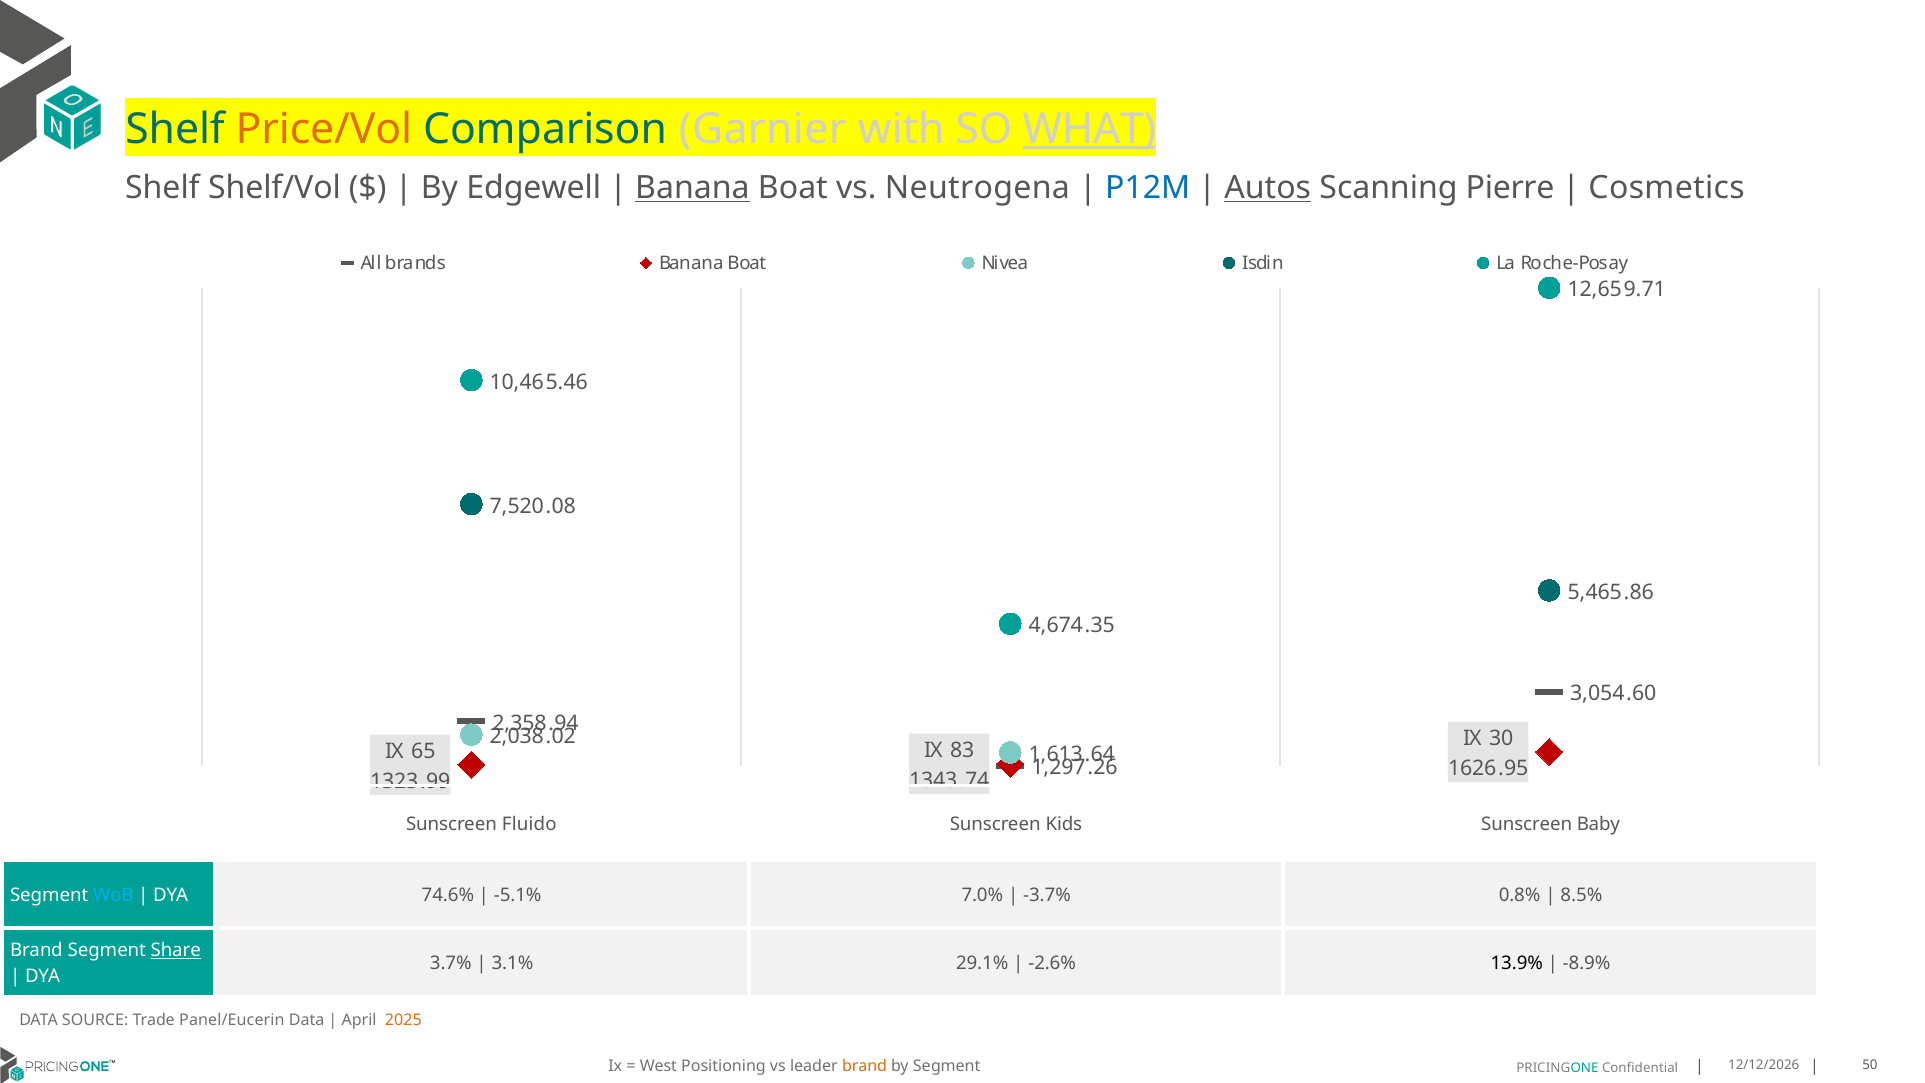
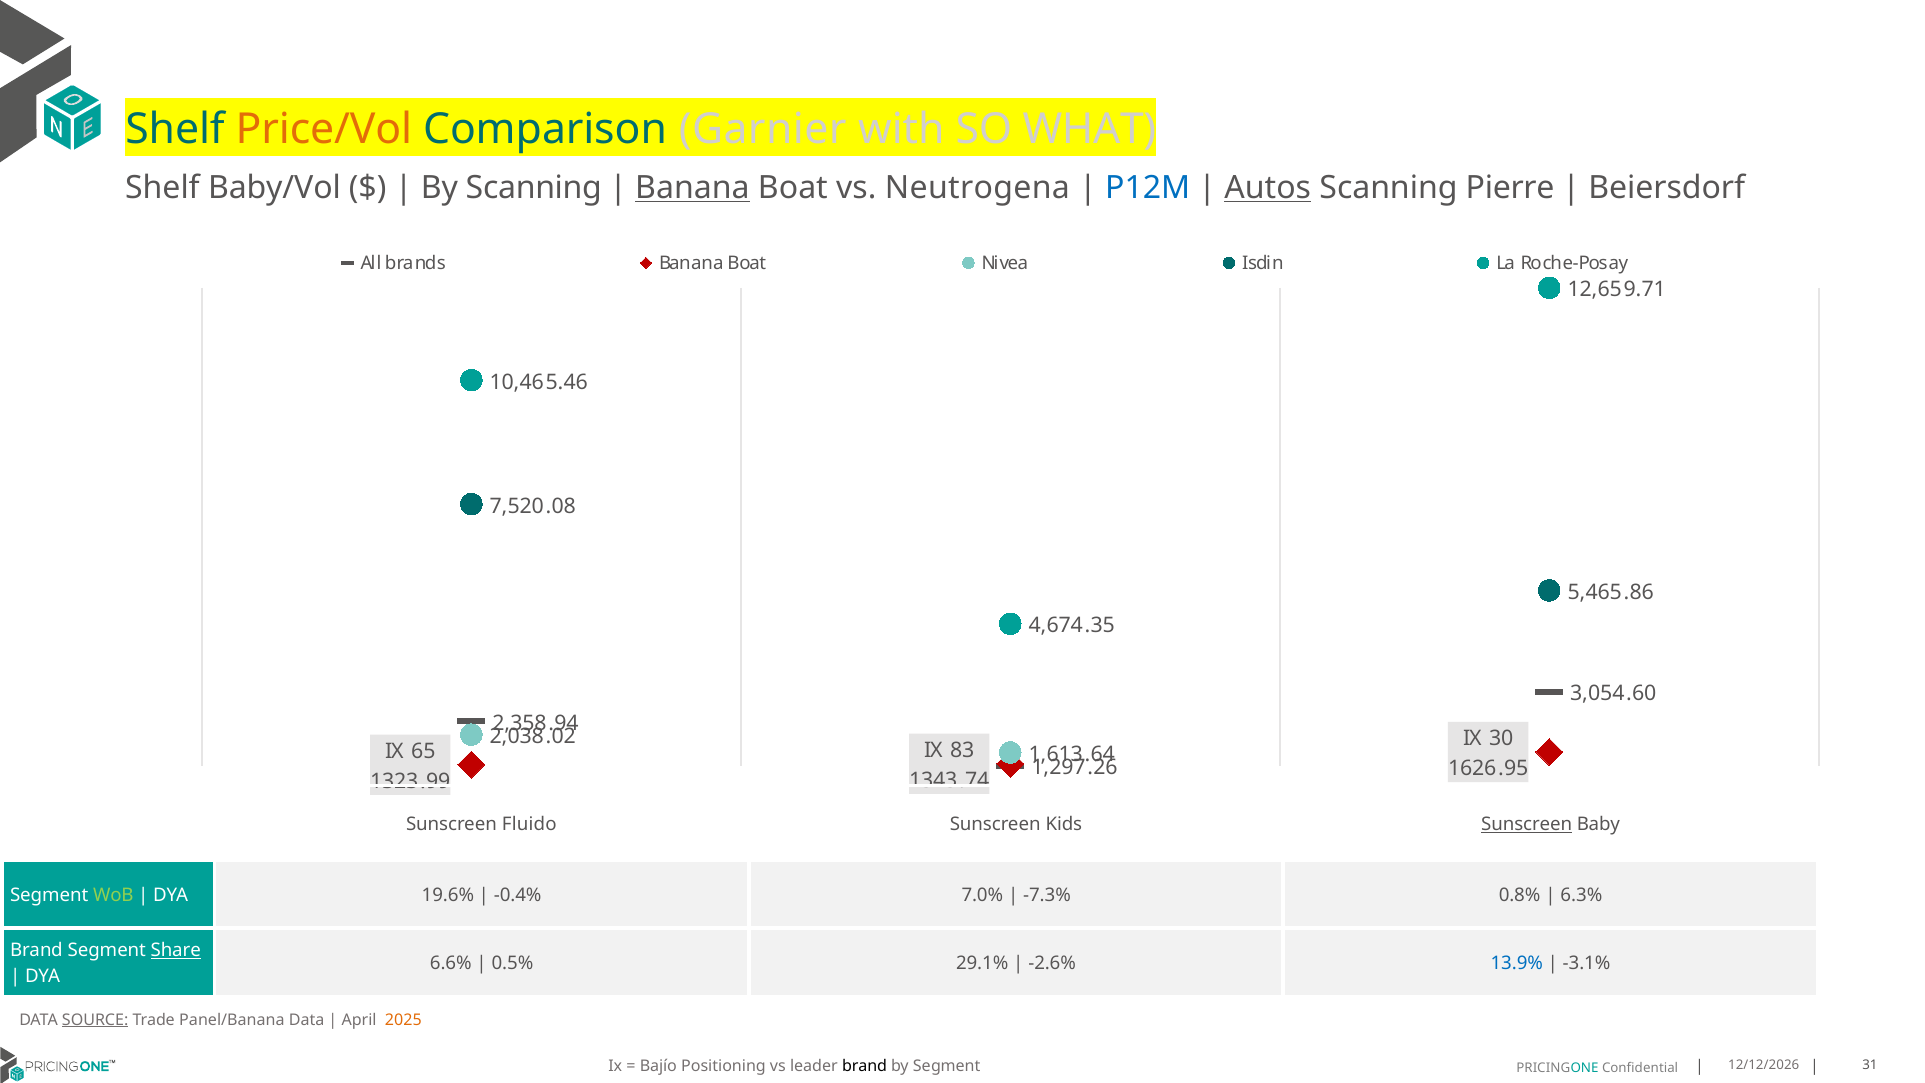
WHAT underline: present -> none
Shelf/Vol: Shelf/Vol -> Baby/Vol
By Edgewell: Edgewell -> Scanning
Cosmetics: Cosmetics -> Beiersdorf
Sunscreen at (1527, 824) underline: none -> present
WoB colour: light blue -> light green
74.6%: 74.6% -> 19.6%
-5.1%: -5.1% -> -0.4%
-3.7%: -3.7% -> -7.3%
8.5%: 8.5% -> 6.3%
3.7%: 3.7% -> 6.6%
3.1%: 3.1% -> 0.5%
13.9% colour: black -> blue
-8.9%: -8.9% -> -3.1%
SOURCE underline: none -> present
Panel/Eucerin: Panel/Eucerin -> Panel/Banana
West: West -> Bajío
brand at (865, 1066) colour: orange -> black
50: 50 -> 31
